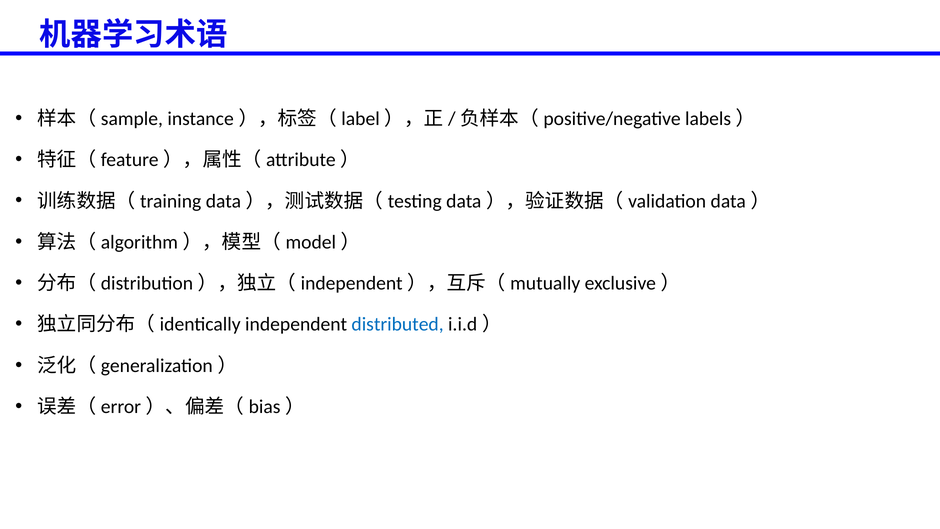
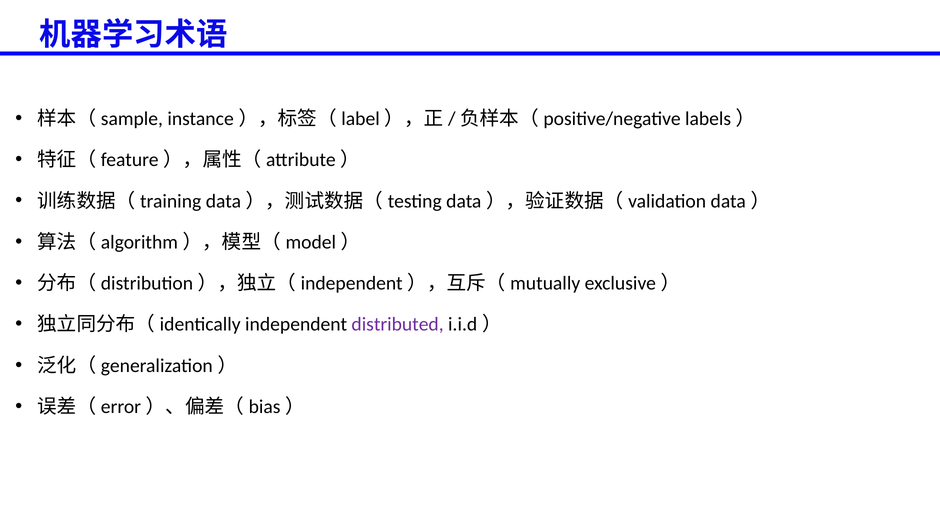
distributed colour: blue -> purple
